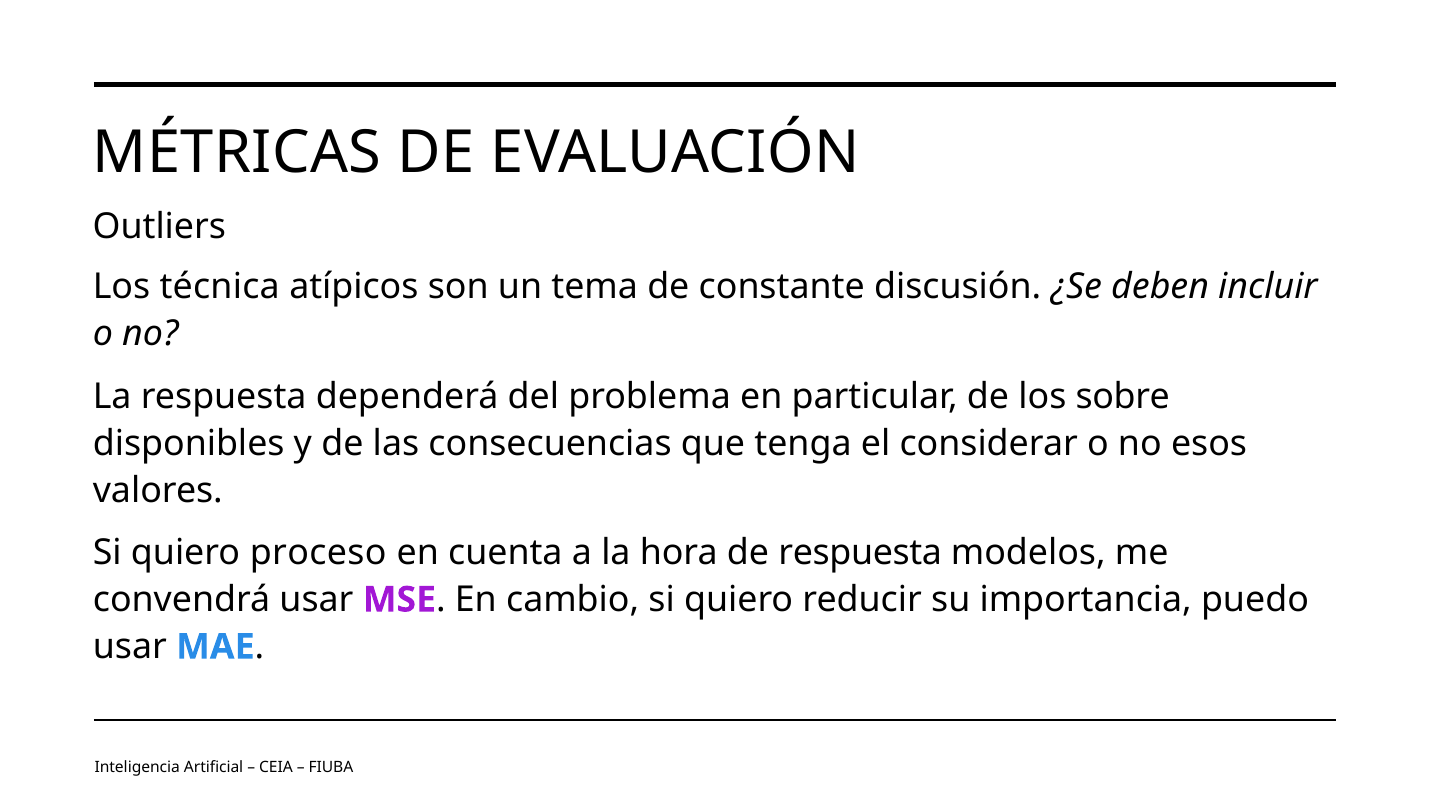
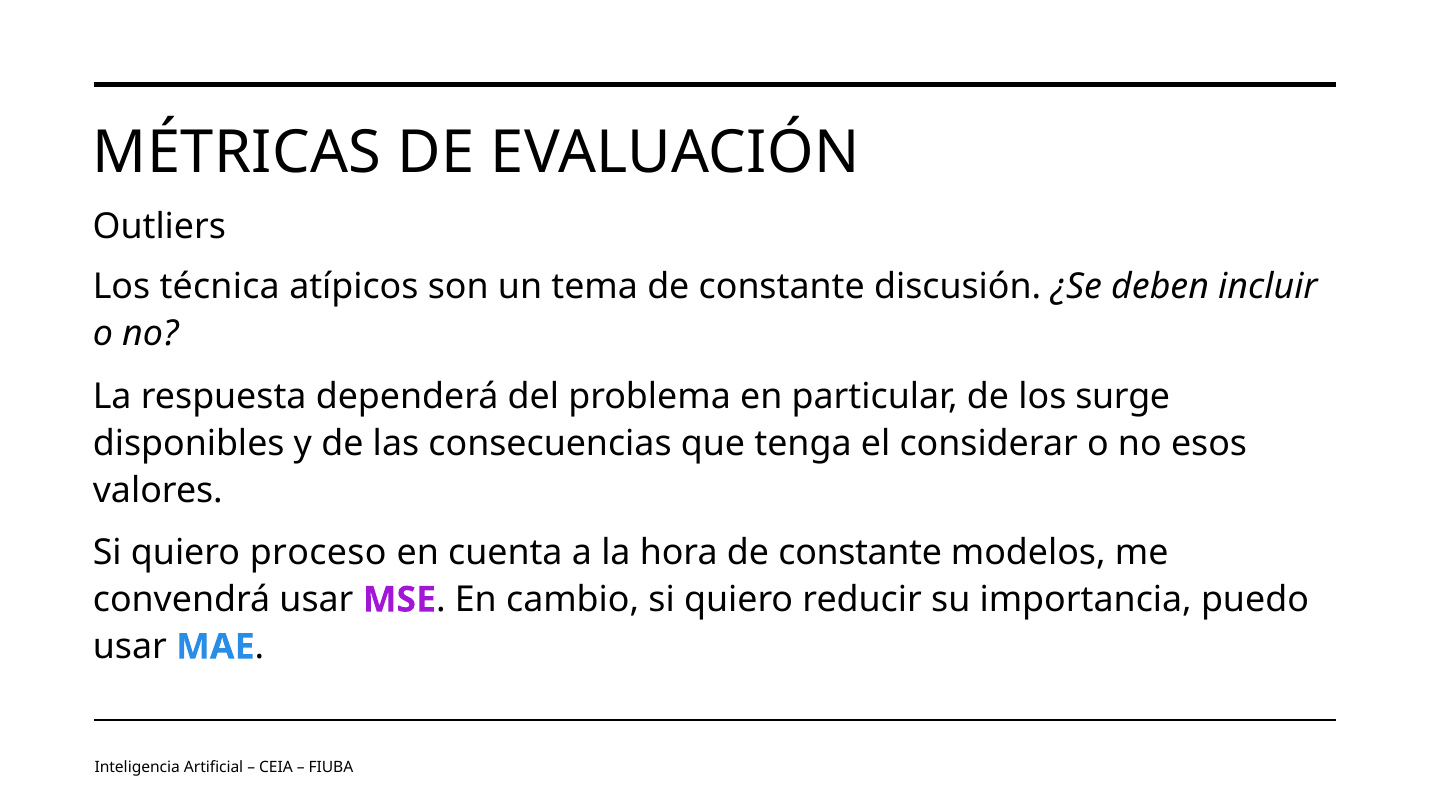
sobre: sobre -> surge
hora de respuesta: respuesta -> constante
